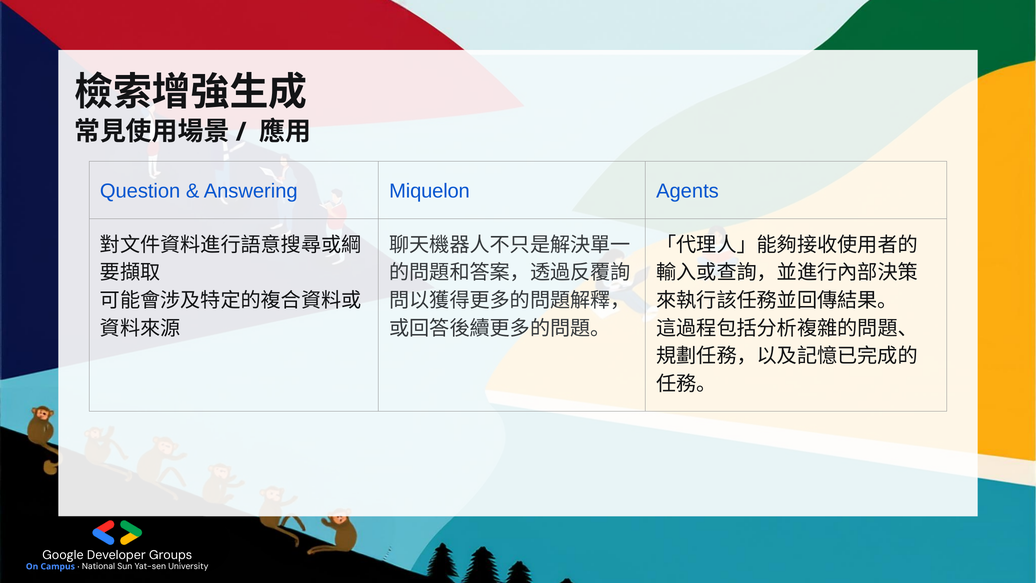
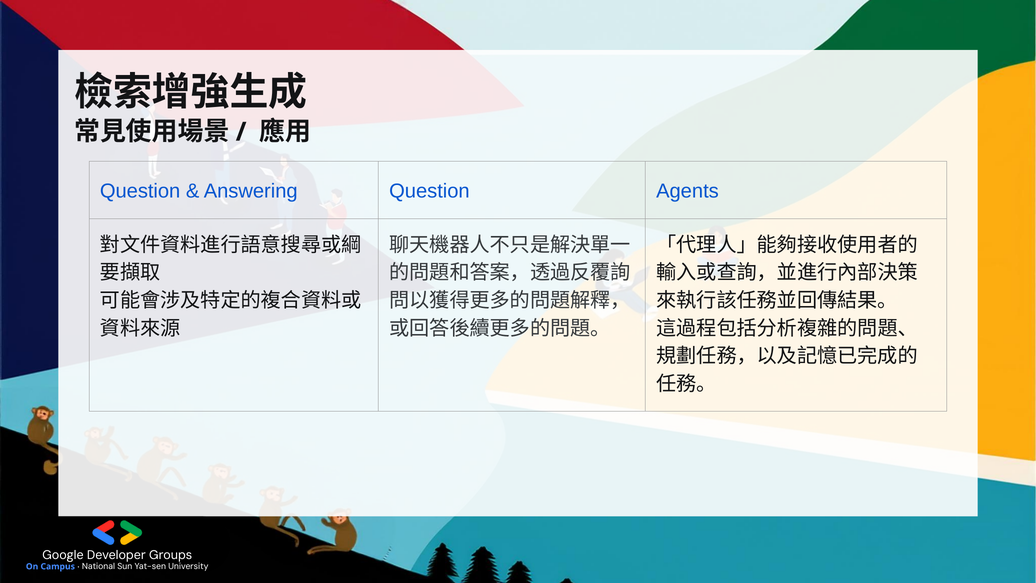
Answering Miquelon: Miquelon -> Question
